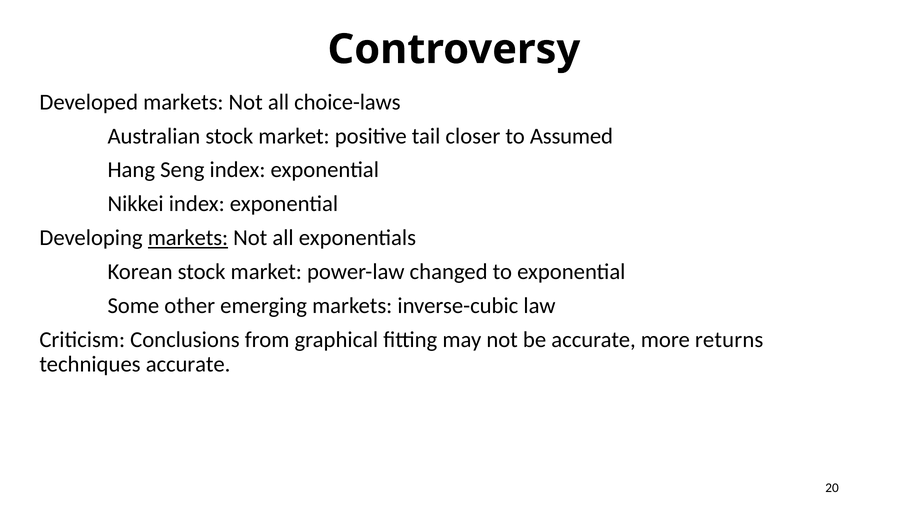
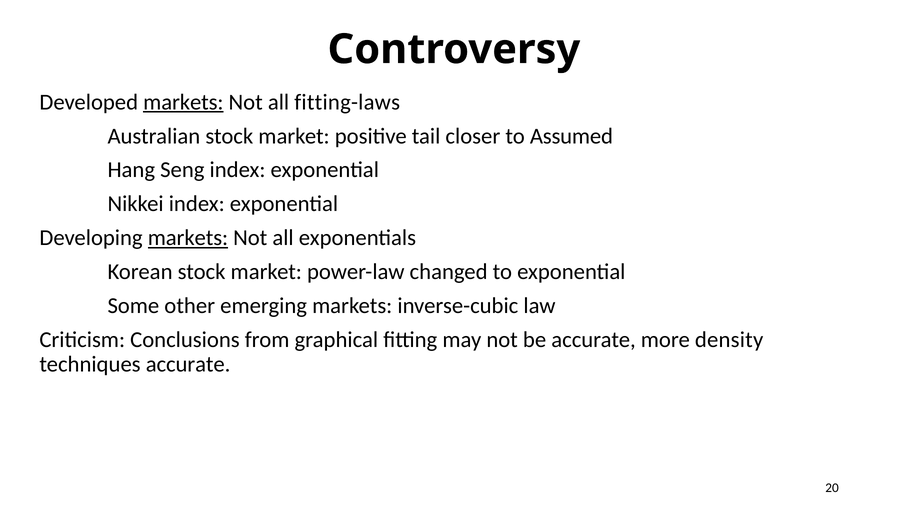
markets at (183, 102) underline: none -> present
choice-laws: choice-laws -> fitting-laws
returns: returns -> density
